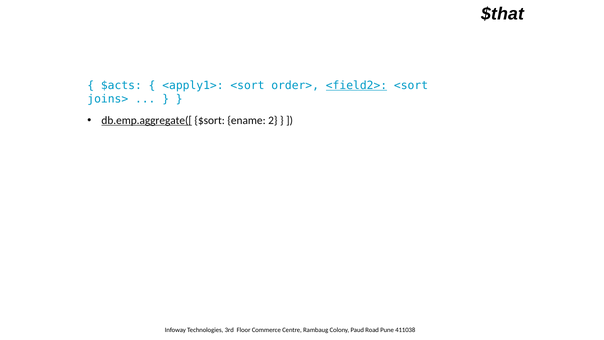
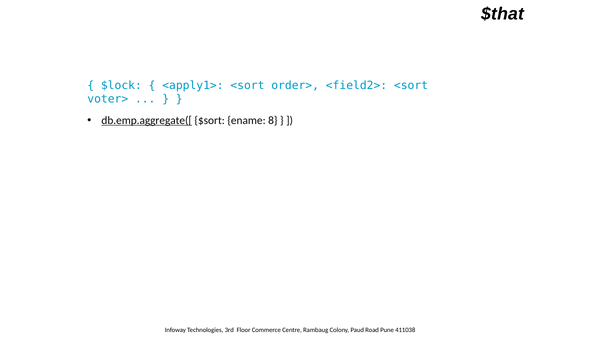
$acts: $acts -> $lock
<field2> underline: present -> none
joins>: joins> -> voter>
2: 2 -> 8
